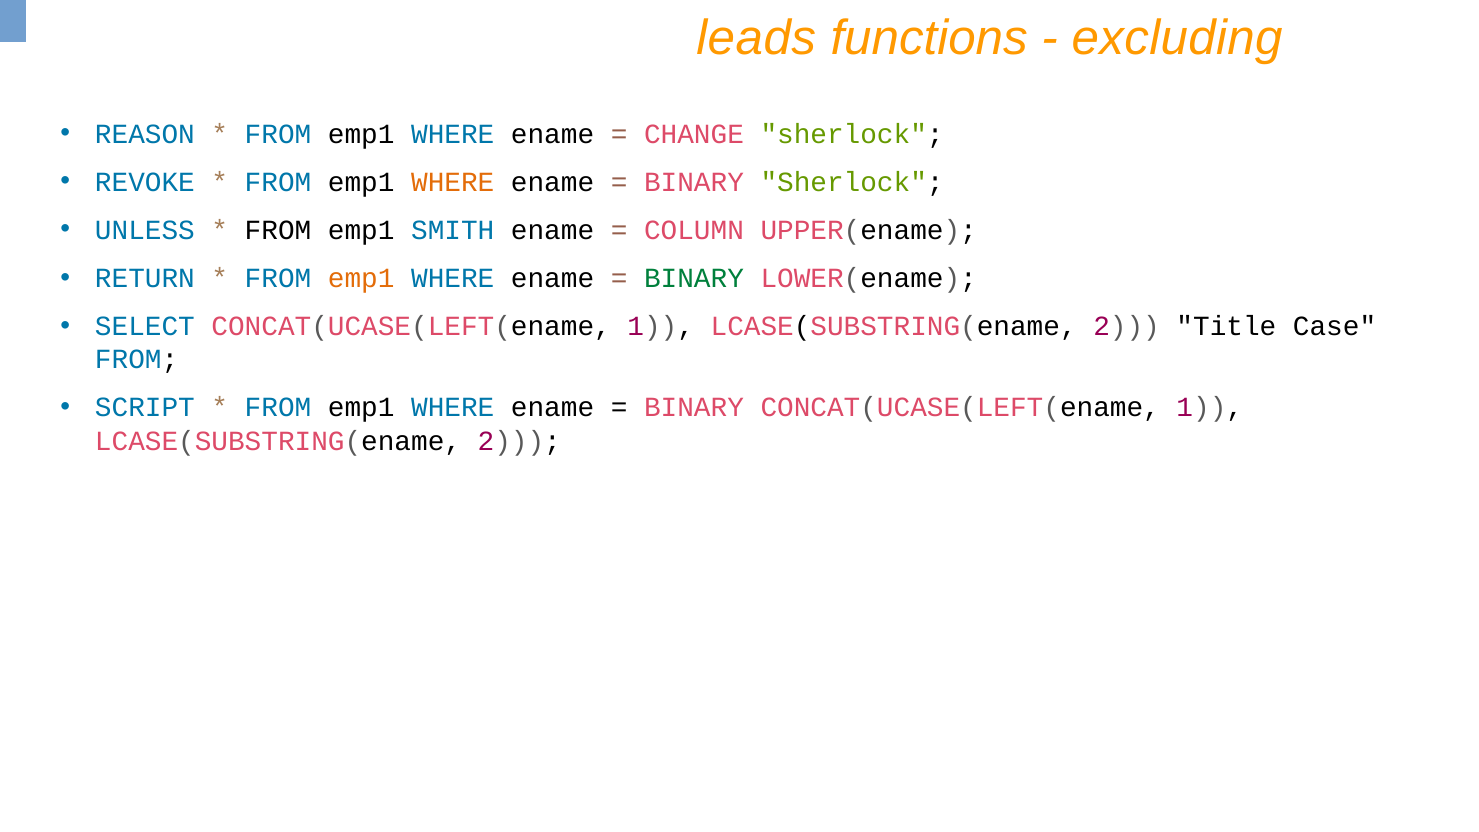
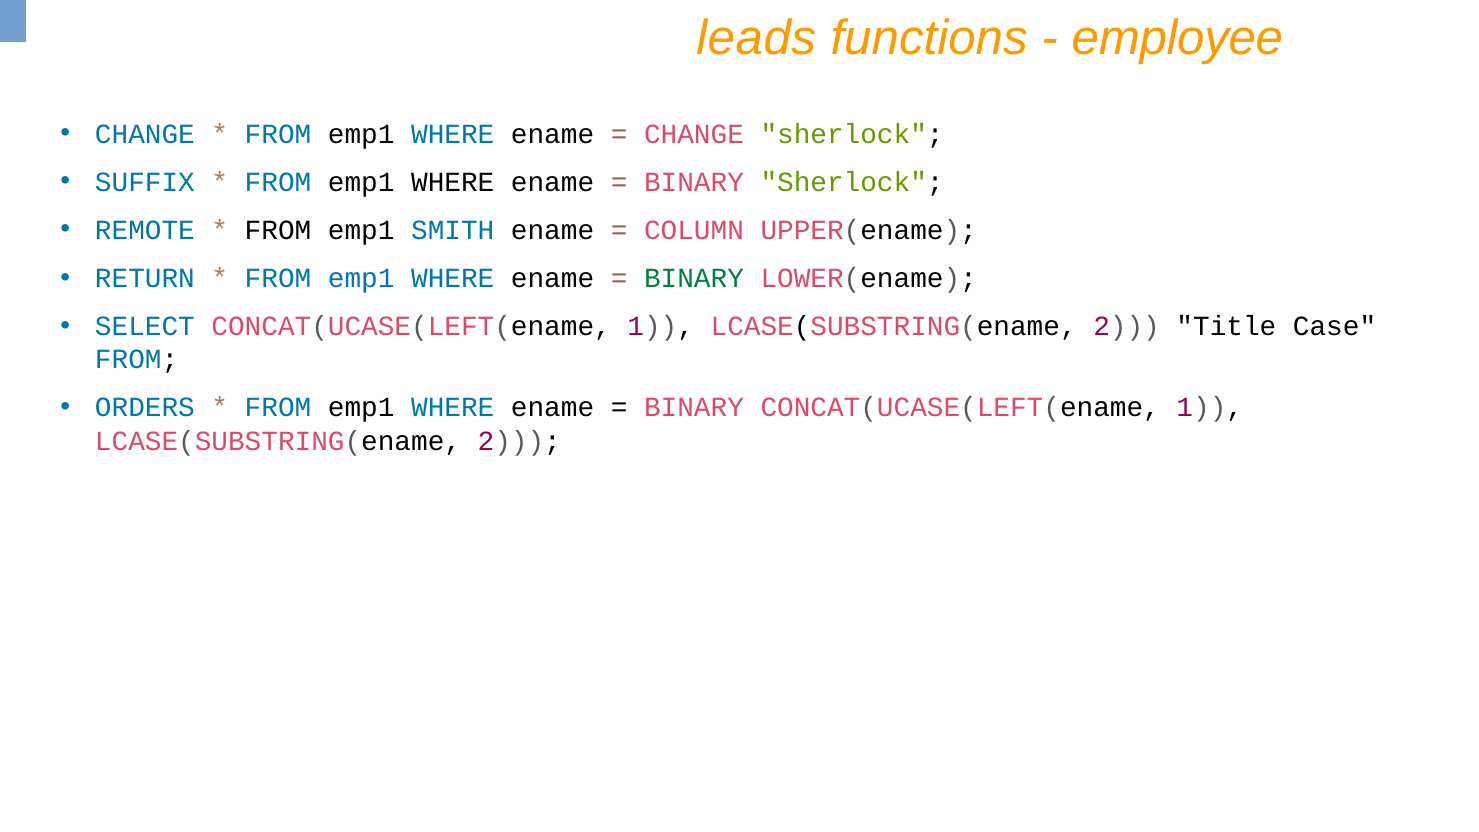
excluding: excluding -> employee
REASON at (145, 134): REASON -> CHANGE
REVOKE: REVOKE -> SUFFIX
WHERE at (453, 182) colour: orange -> black
UNLESS: UNLESS -> REMOTE
emp1 at (361, 278) colour: orange -> blue
SCRIPT: SCRIPT -> ORDERS
